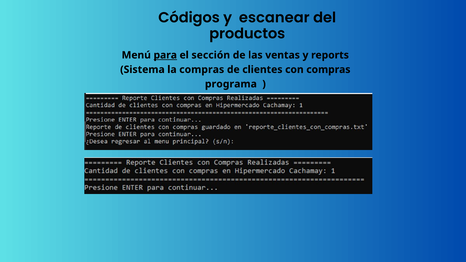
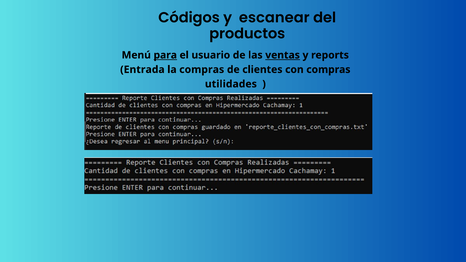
sección: sección -> usuario
ventas underline: none -> present
Sistema: Sistema -> Entrada
programa: programa -> utilidades
